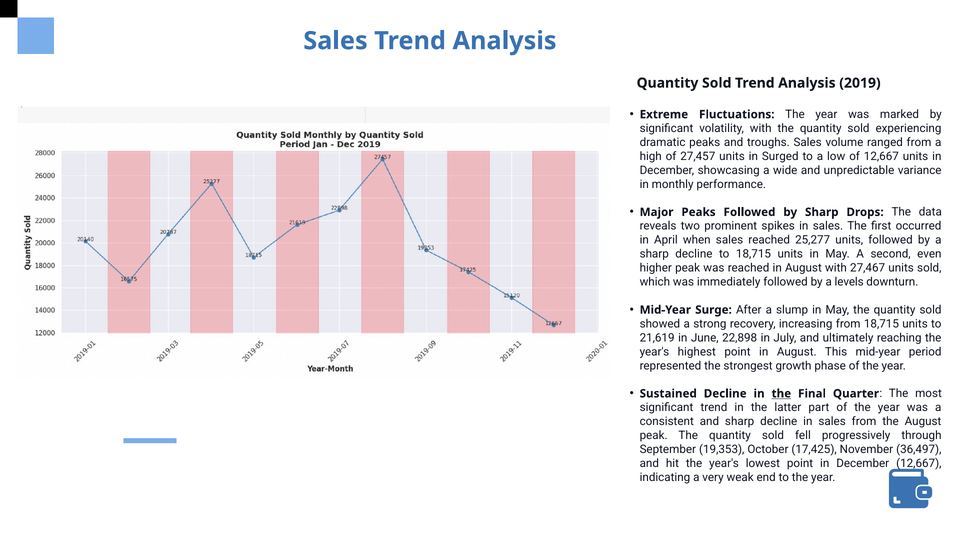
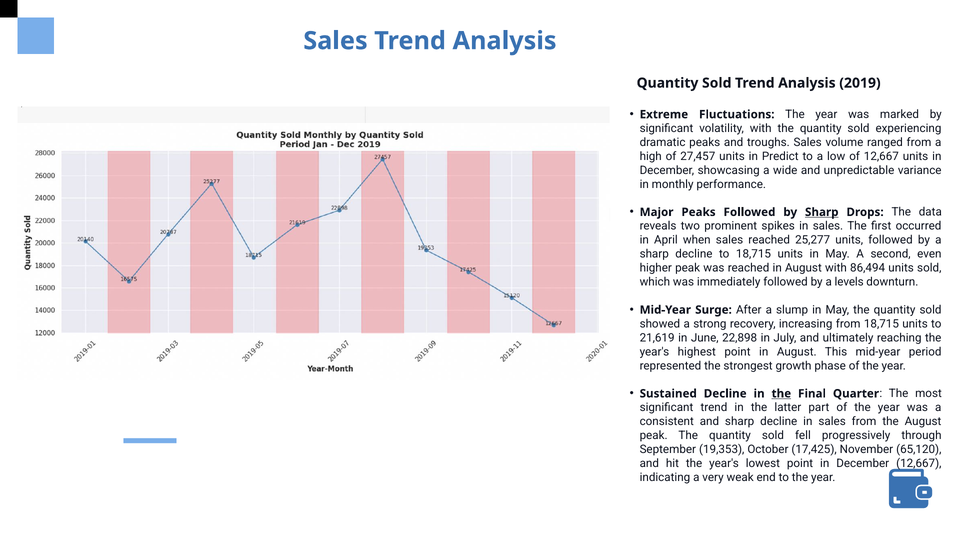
Surged: Surged -> Predict
Sharp at (822, 212) underline: none -> present
27,467: 27,467 -> 86,494
36,497: 36,497 -> 65,120
